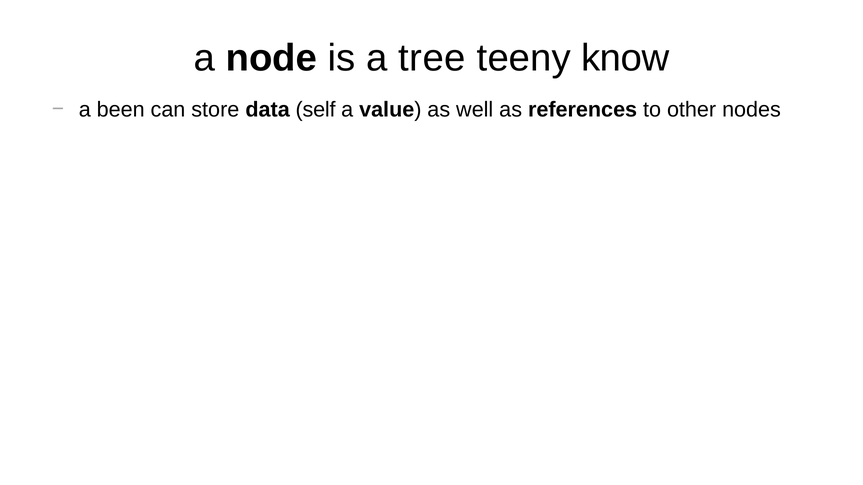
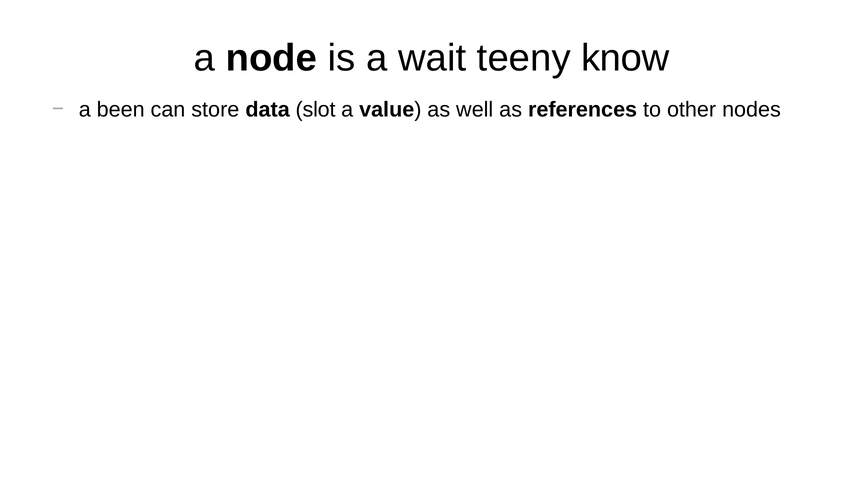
tree: tree -> wait
self: self -> slot
